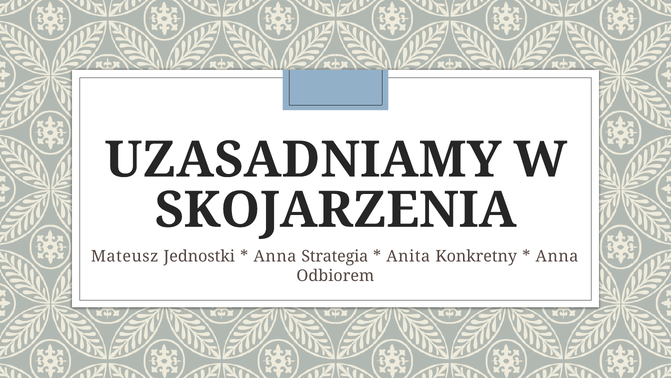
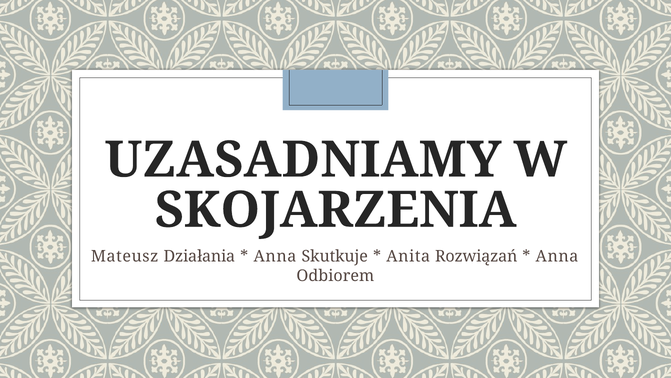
Jednostki: Jednostki -> Działania
Strategia: Strategia -> Skutkuje
Konkretny: Konkretny -> Rozwiązań
